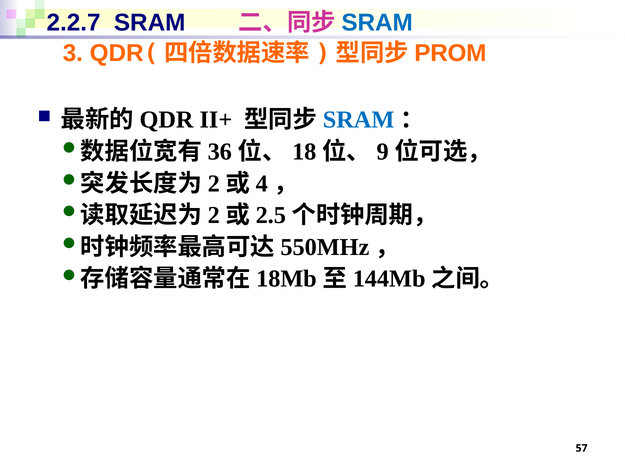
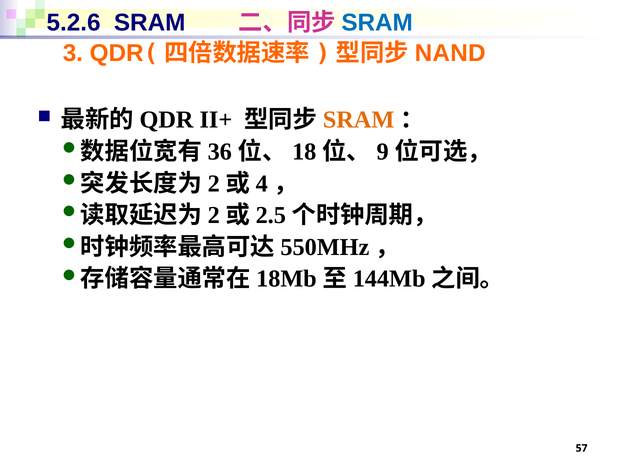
2.2.7: 2.2.7 -> 5.2.6
PROM: PROM -> NAND
SRAM at (359, 120) colour: blue -> orange
